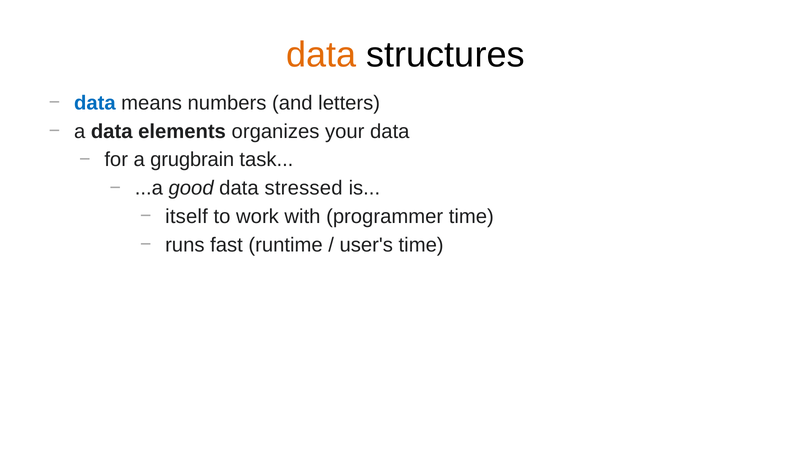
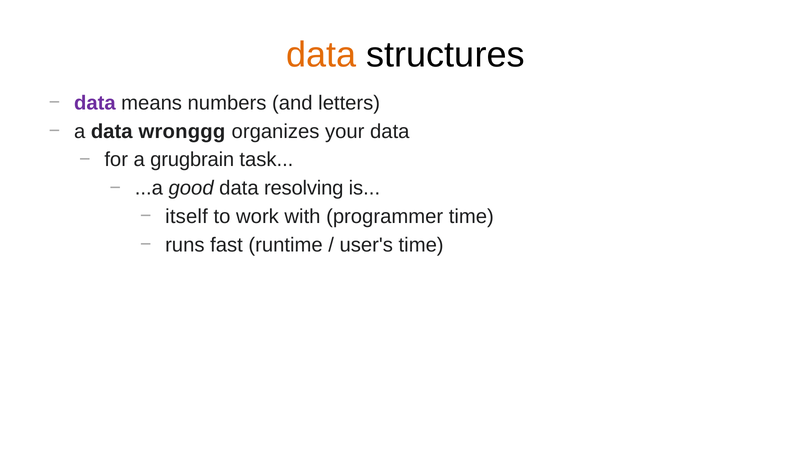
data at (95, 103) colour: blue -> purple
elements: elements -> wronggg
stressed: stressed -> resolving
